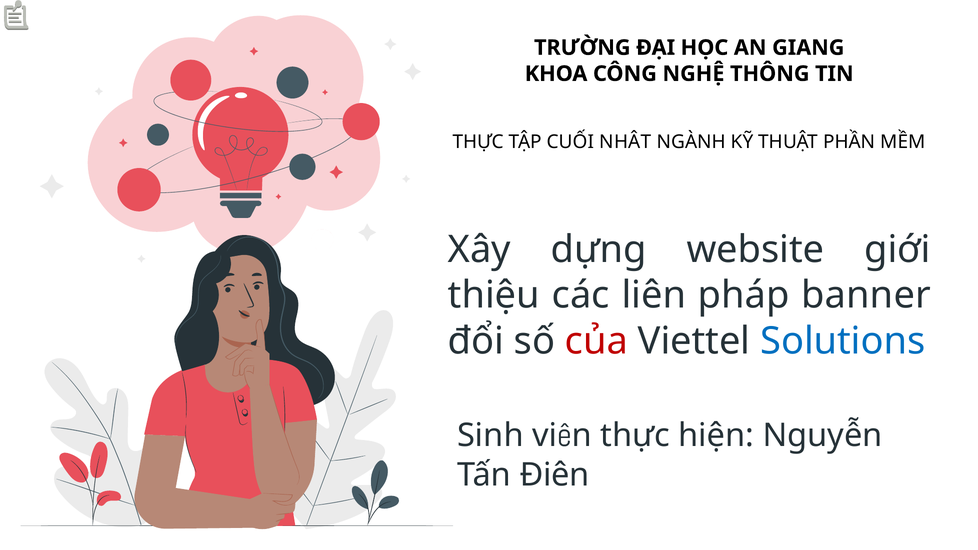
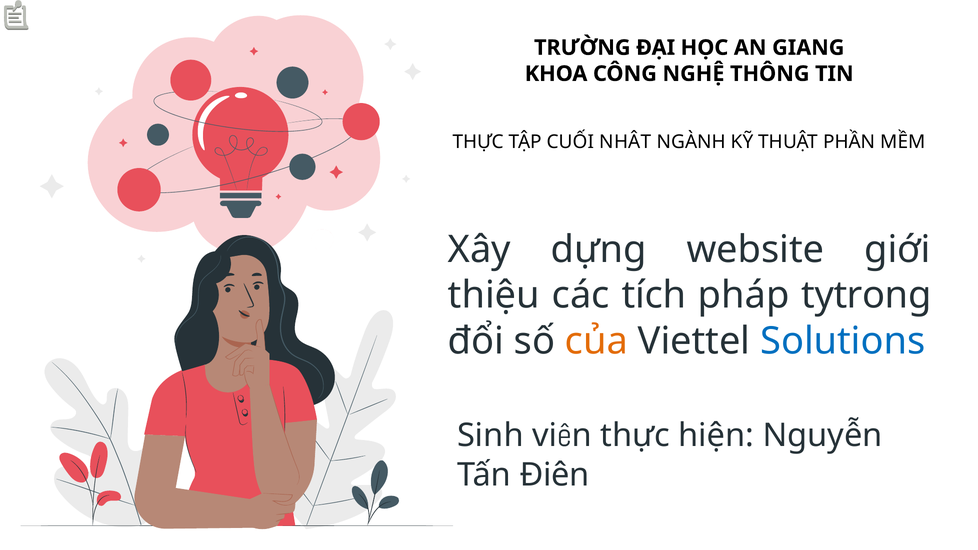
liên: liên -> tích
banner: banner -> tytrong
của colour: red -> orange
